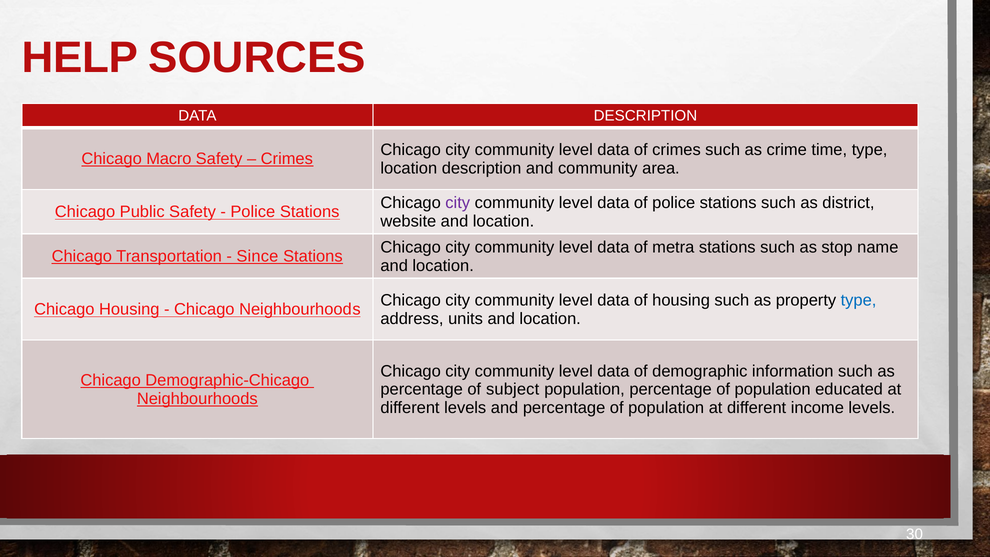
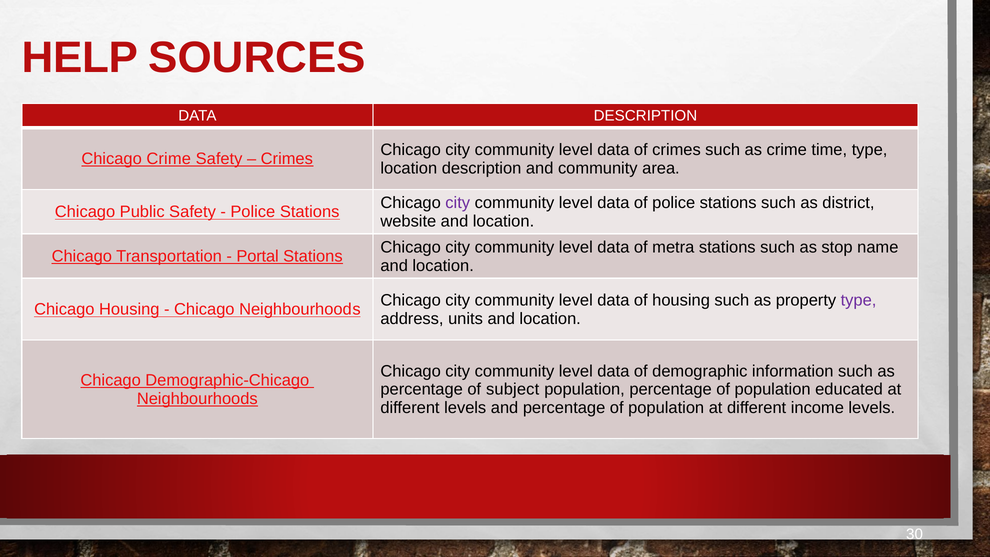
Chicago Macro: Macro -> Crime
Since: Since -> Portal
type at (859, 300) colour: blue -> purple
